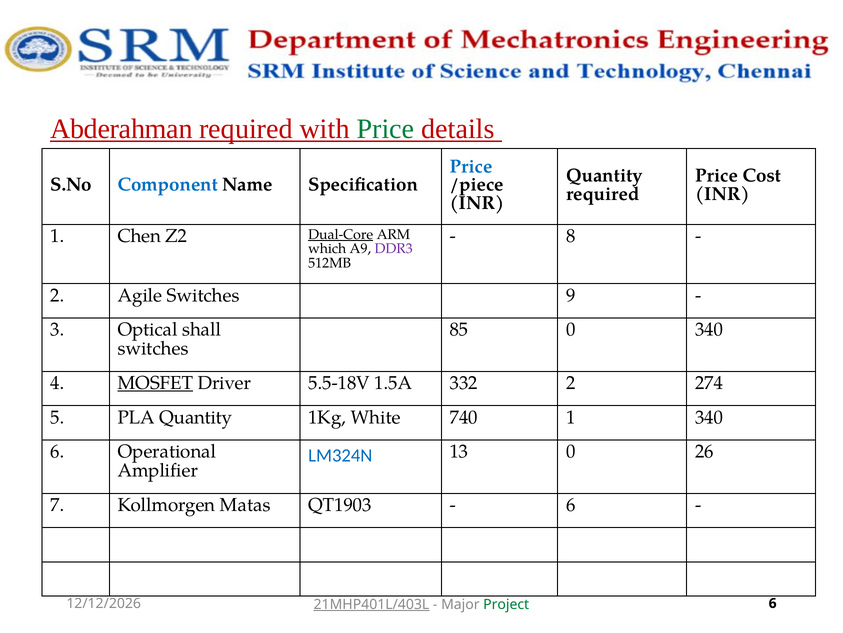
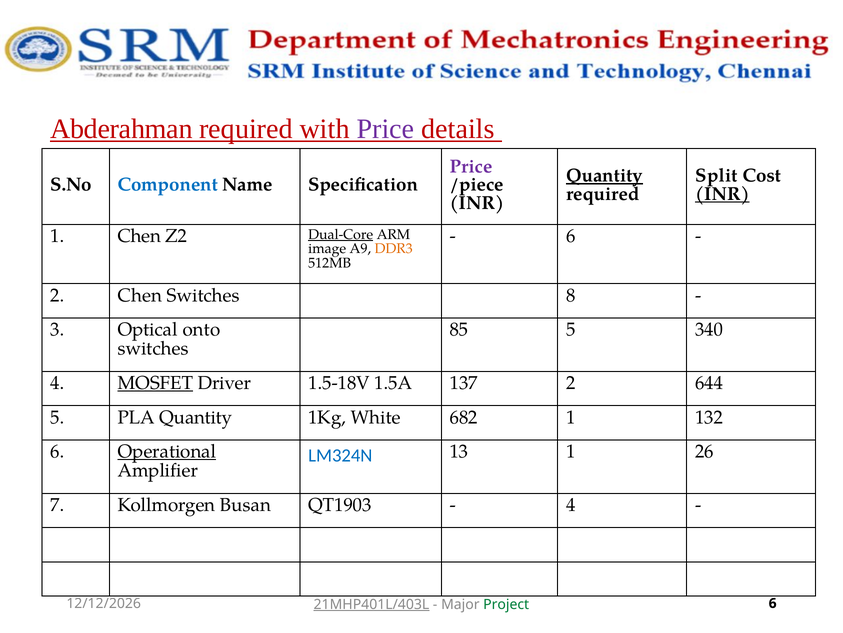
Price at (386, 129) colour: green -> purple
Price at (471, 166) colour: blue -> purple
Quantity at (605, 175) underline: none -> present
Price at (717, 175): Price -> Split
INR at (722, 194) underline: none -> present
8 at (571, 236): 8 -> 6
which: which -> image
DDR3 colour: purple -> orange
2 Agile: Agile -> Chen
9: 9 -> 8
shall: shall -> onto
85 0: 0 -> 5
5.5-18V: 5.5-18V -> 1.5-18V
332: 332 -> 137
274: 274 -> 644
740: 740 -> 682
1 340: 340 -> 132
Operational underline: none -> present
13 0: 0 -> 1
Matas: Matas -> Busan
6 at (571, 504): 6 -> 4
